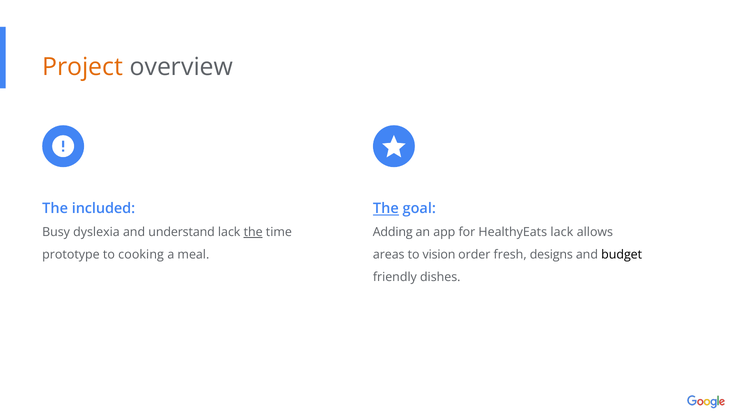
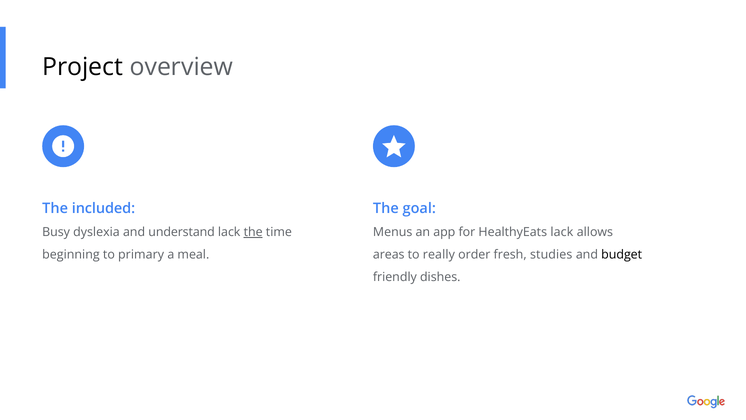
Project colour: orange -> black
The at (386, 208) underline: present -> none
Adding: Adding -> Menus
prototype: prototype -> beginning
cooking: cooking -> primary
vision: vision -> really
designs: designs -> studies
